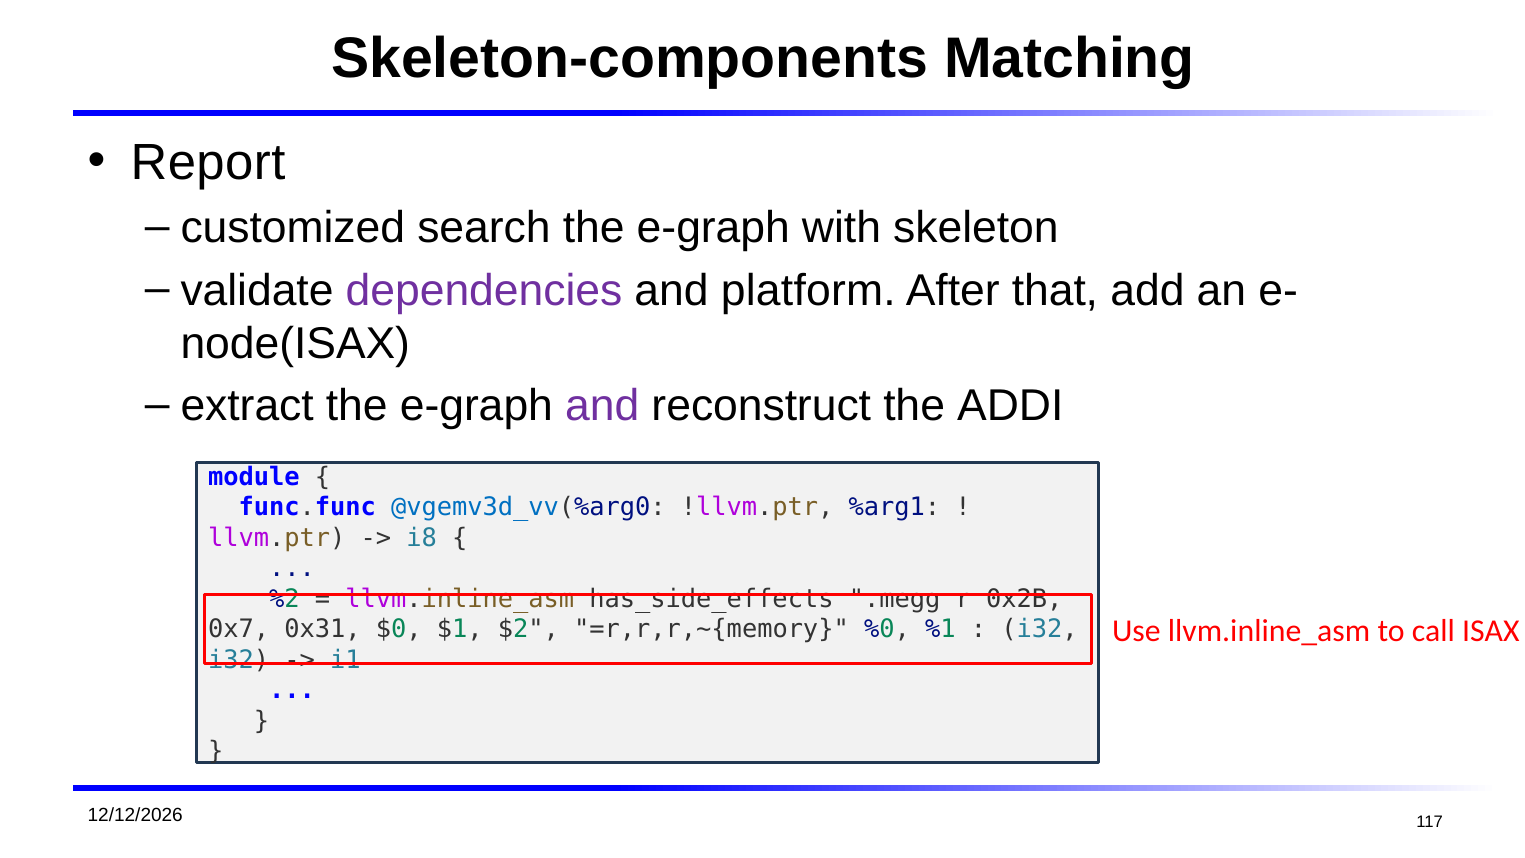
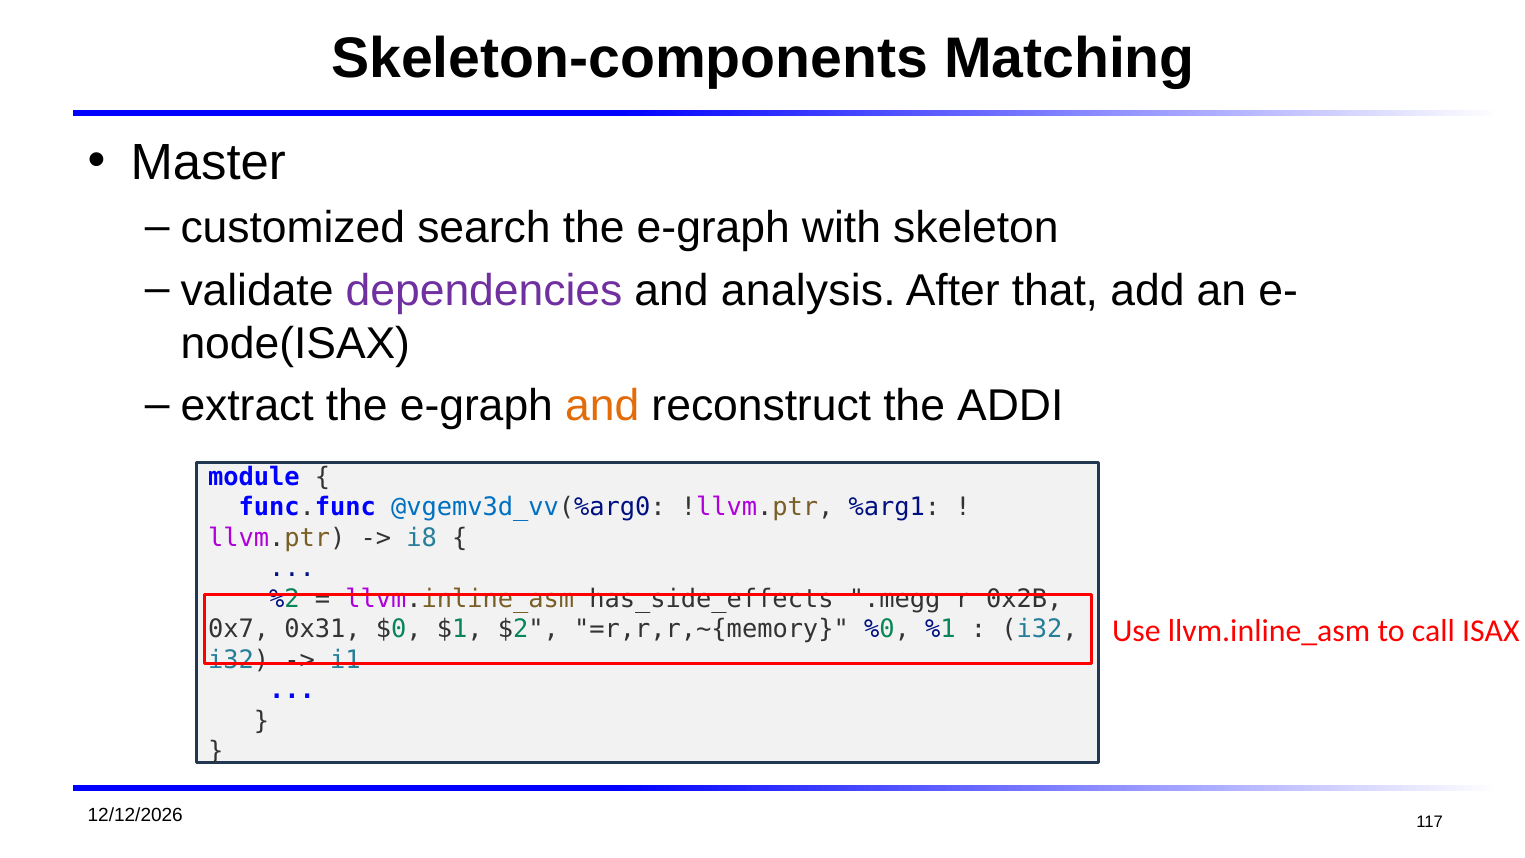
Report: Report -> Master
platform: platform -> analysis
and at (602, 406) colour: purple -> orange
